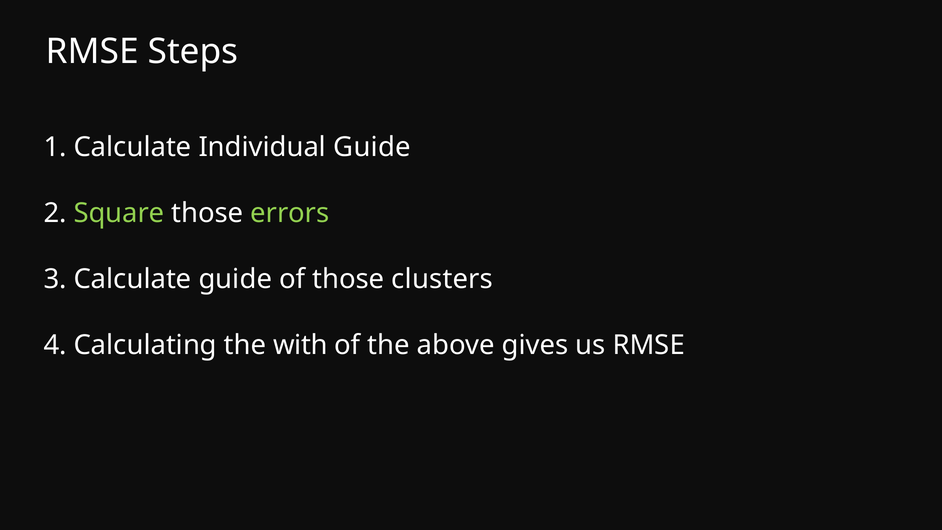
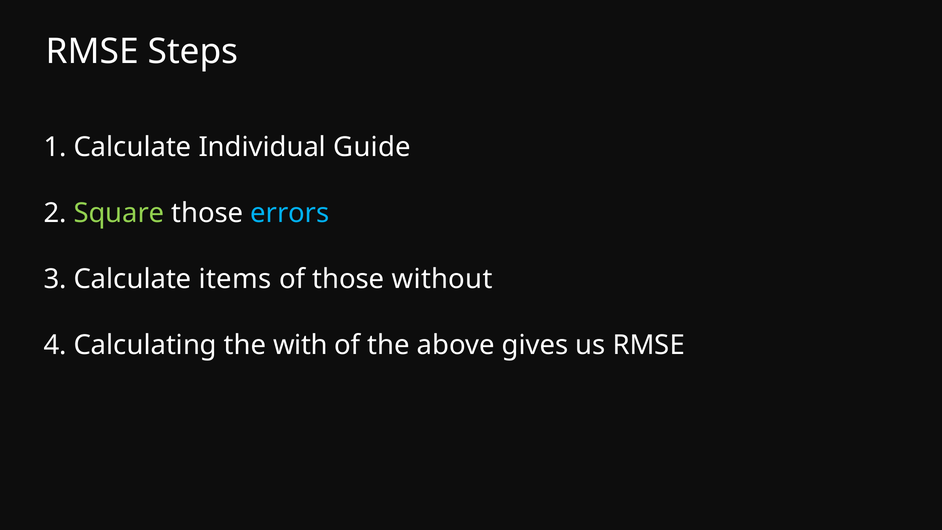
errors colour: light green -> light blue
Calculate guide: guide -> items
clusters: clusters -> without
